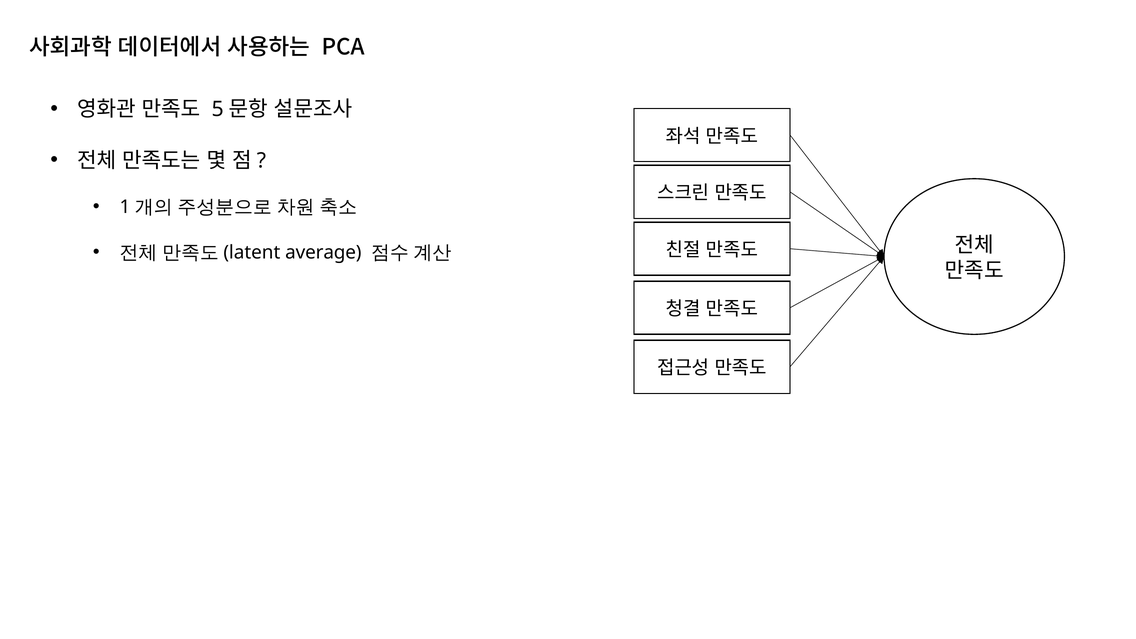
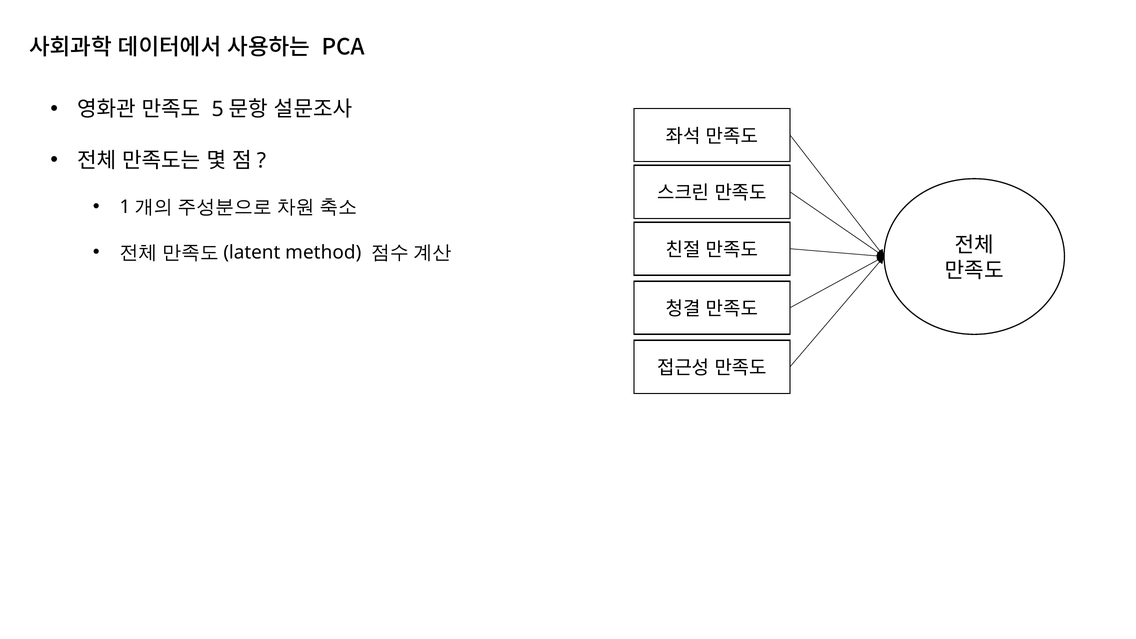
average: average -> method
